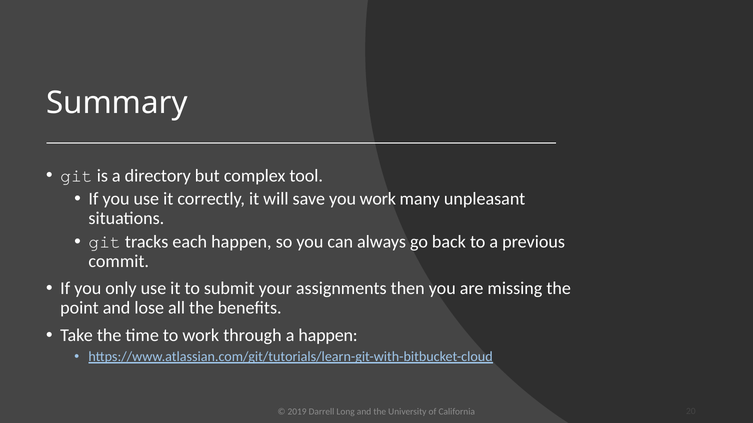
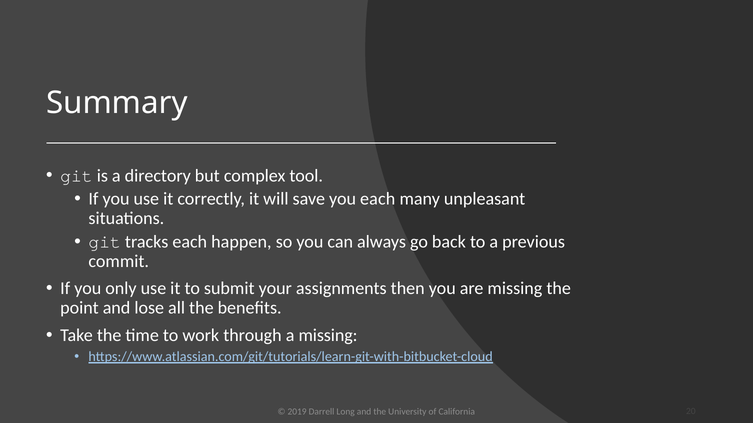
you work: work -> each
a happen: happen -> missing
